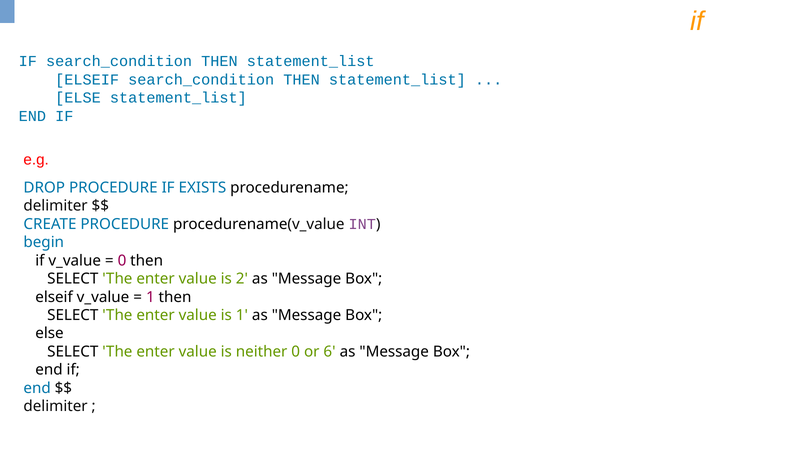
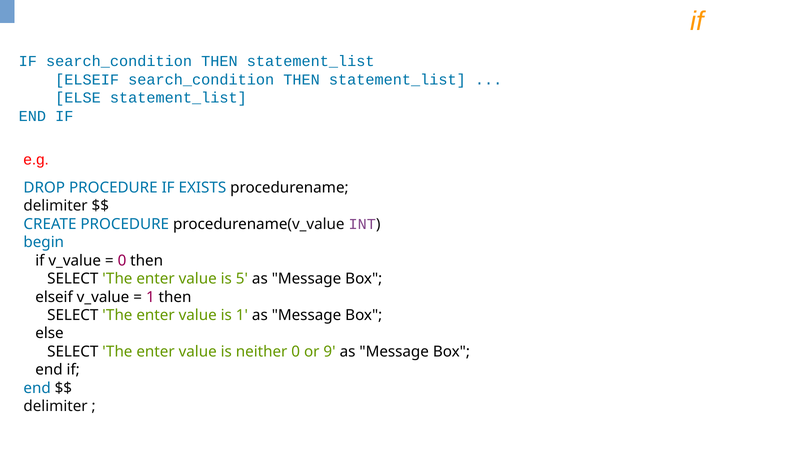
2: 2 -> 5
6: 6 -> 9
